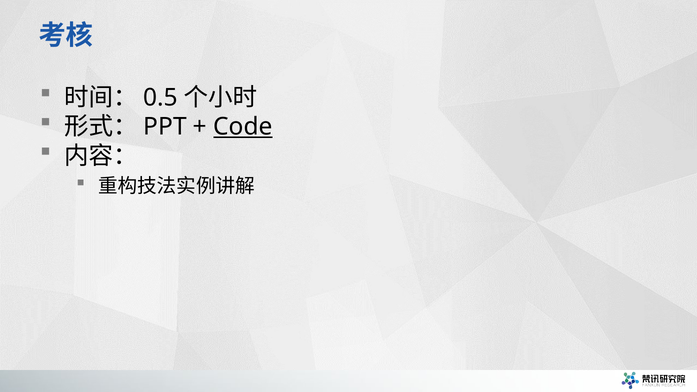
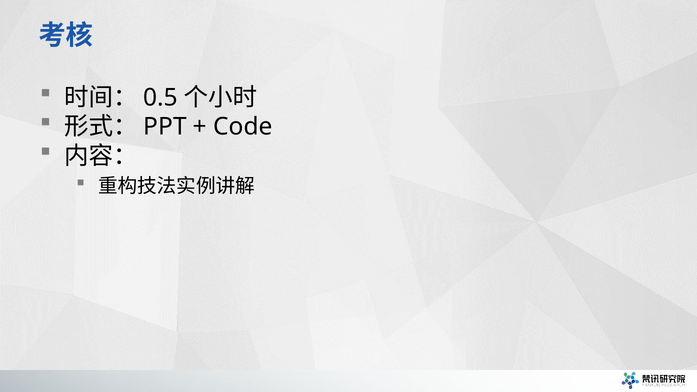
Code underline: present -> none
